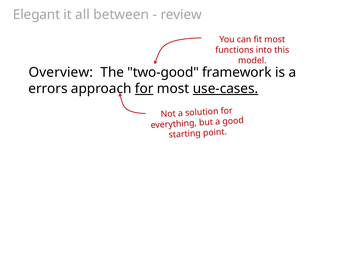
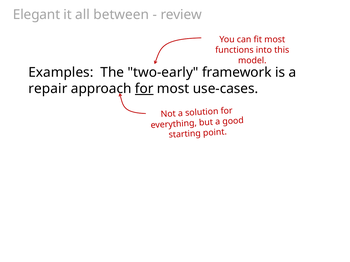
Overview: Overview -> Examples
two-good: two-good -> two-early
errors: errors -> repair
use-cases underline: present -> none
